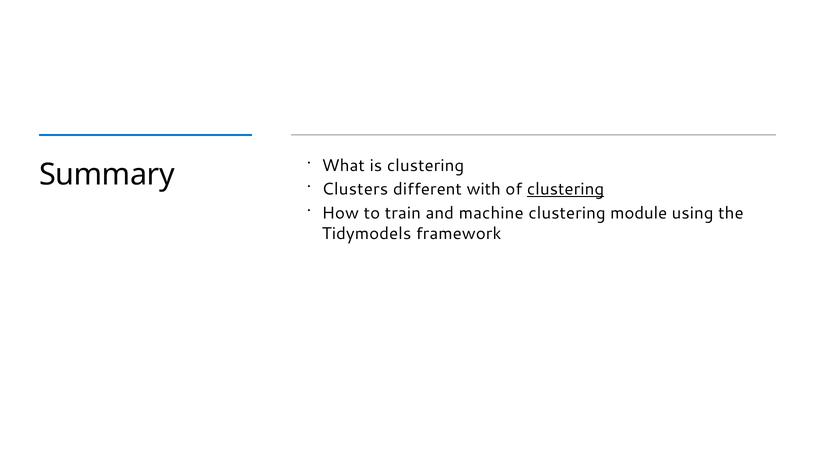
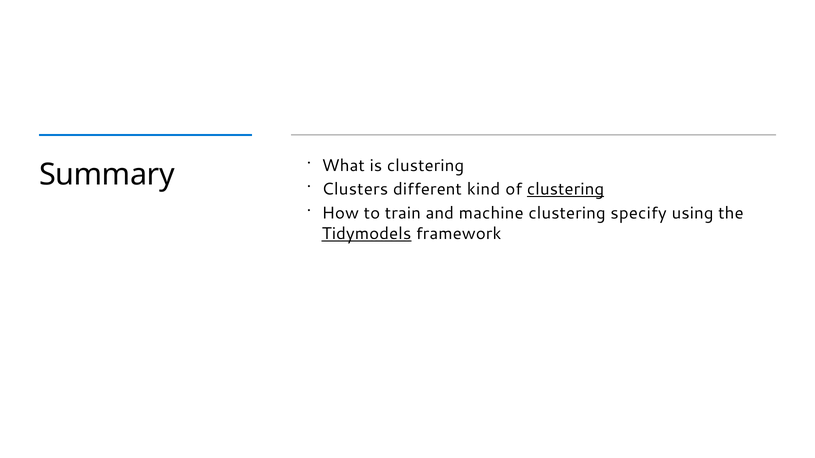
with: with -> kind
module: module -> specify
Tidymodels underline: none -> present
